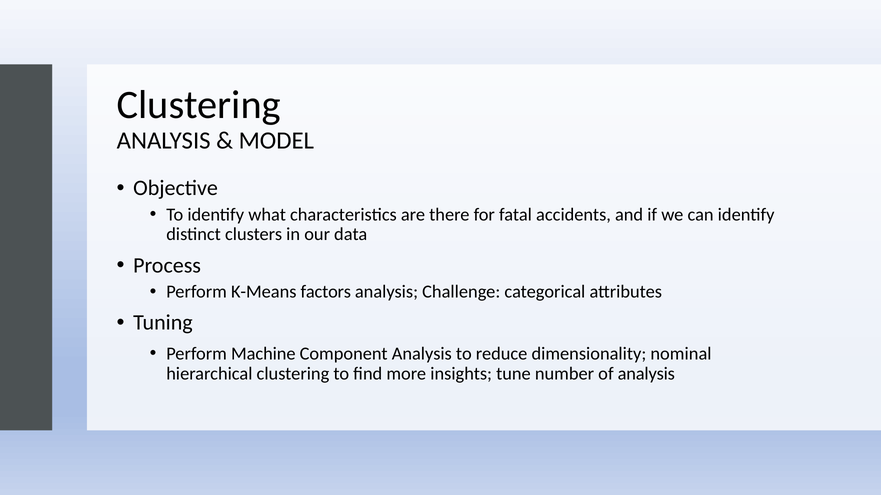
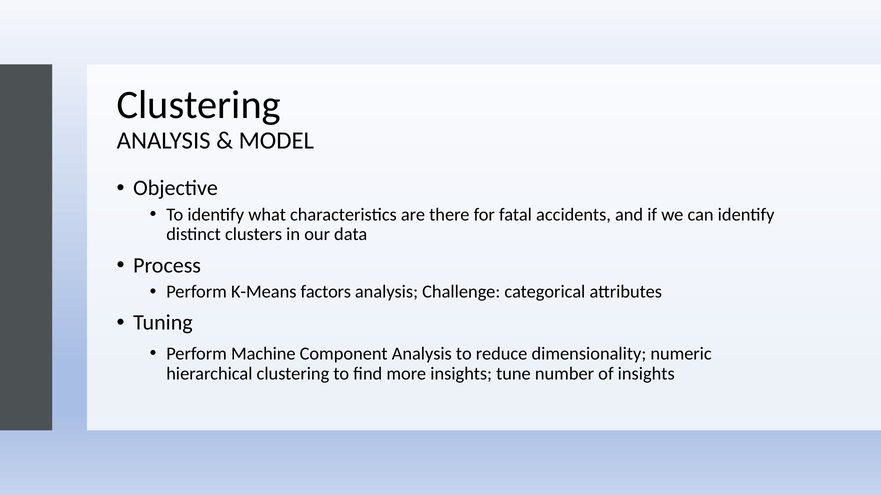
nominal: nominal -> numeric
of analysis: analysis -> insights
